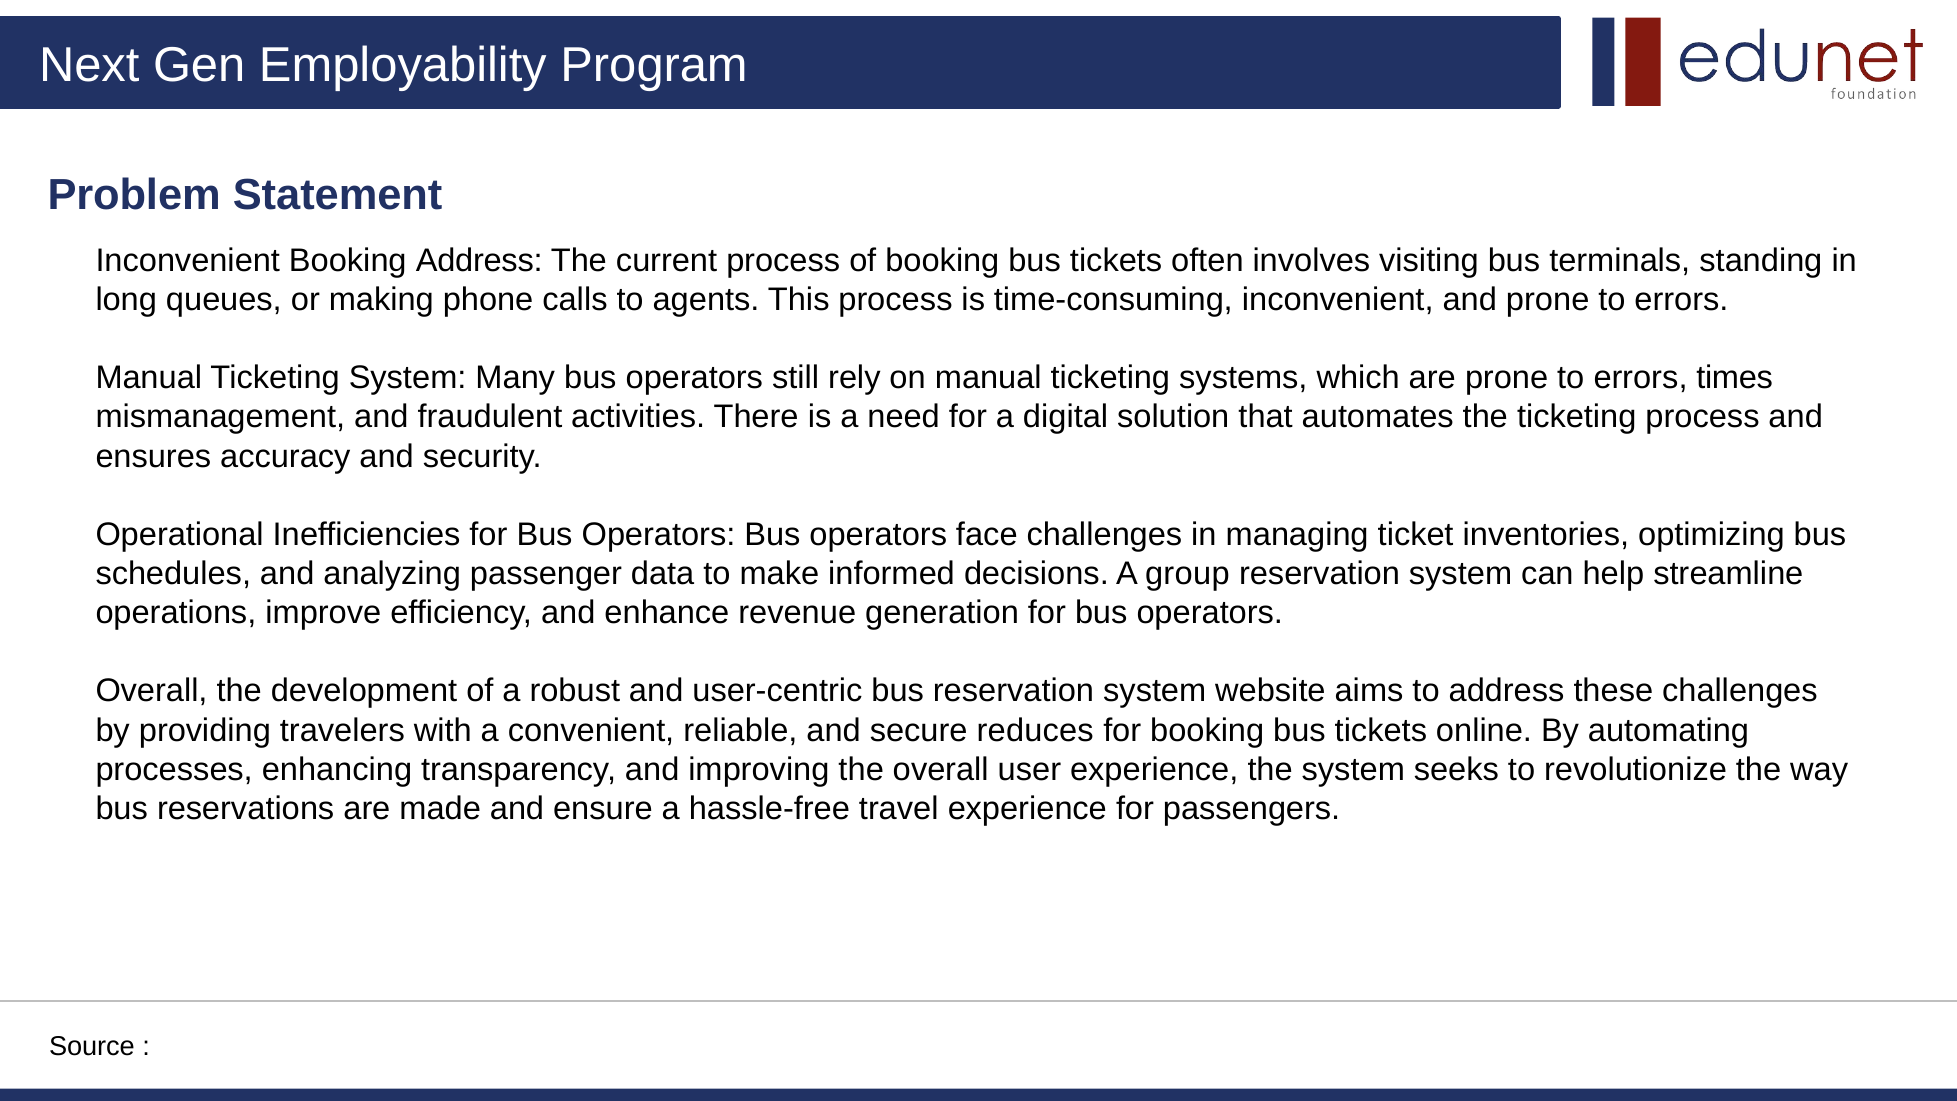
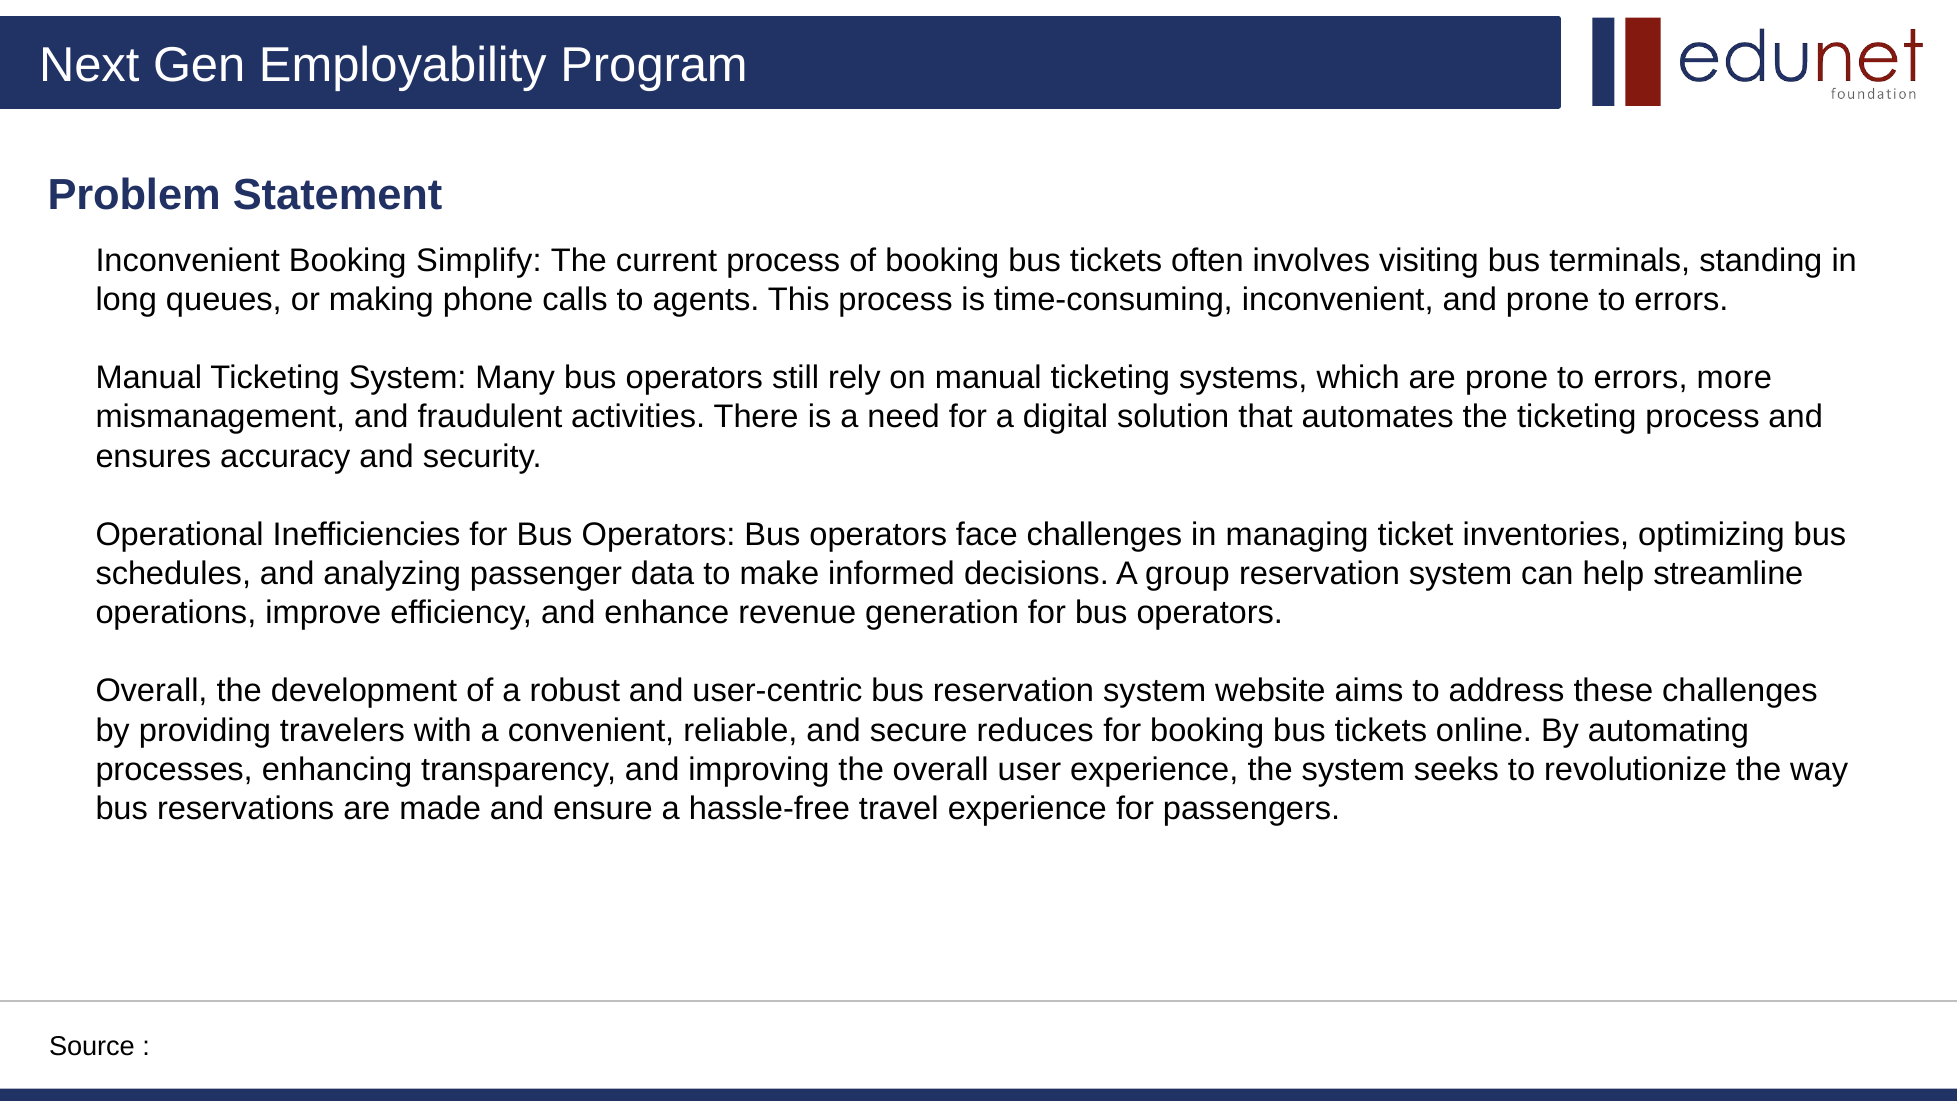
Booking Address: Address -> Simplify
times: times -> more
